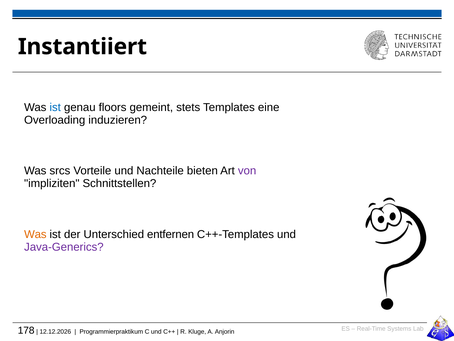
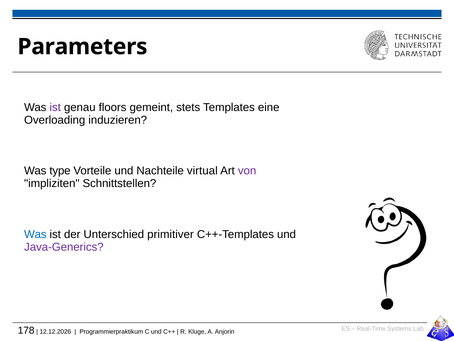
Instantiiert: Instantiiert -> Parameters
ist at (55, 107) colour: blue -> purple
srcs: srcs -> type
bieten: bieten -> virtual
Was at (35, 234) colour: orange -> blue
entfernen: entfernen -> primitiver
